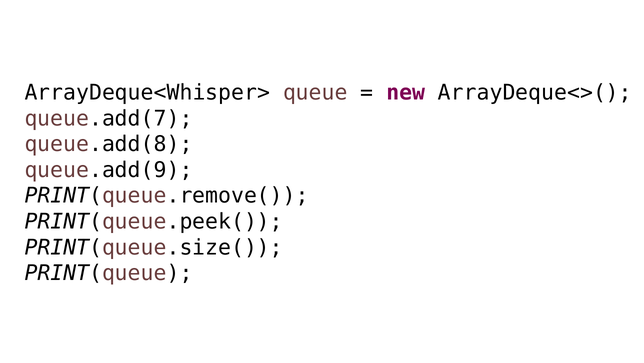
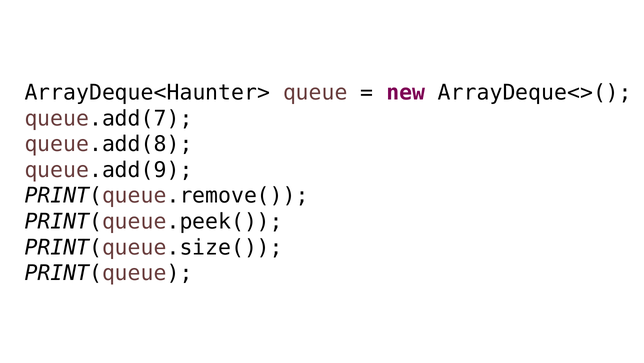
ArrayDeque<Whisper>: ArrayDeque<Whisper> -> ArrayDeque<Haunter>
